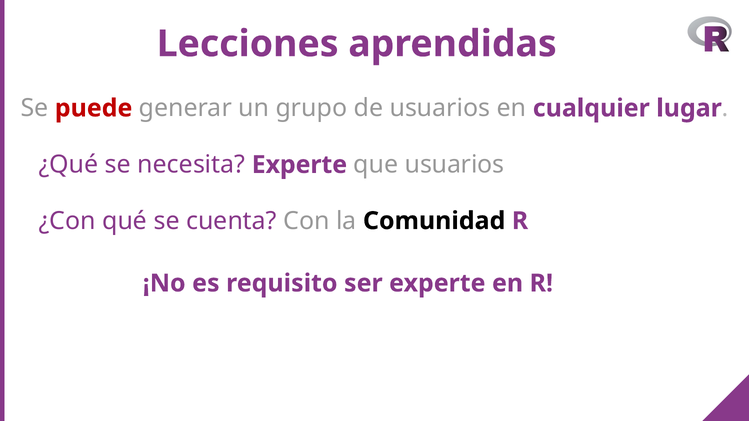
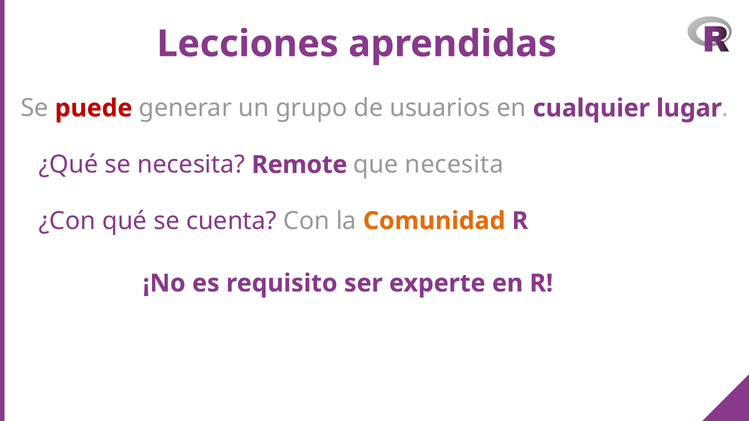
necesita Experte: Experte -> Remote
que usuarios: usuarios -> necesita
Comunidad colour: black -> orange
